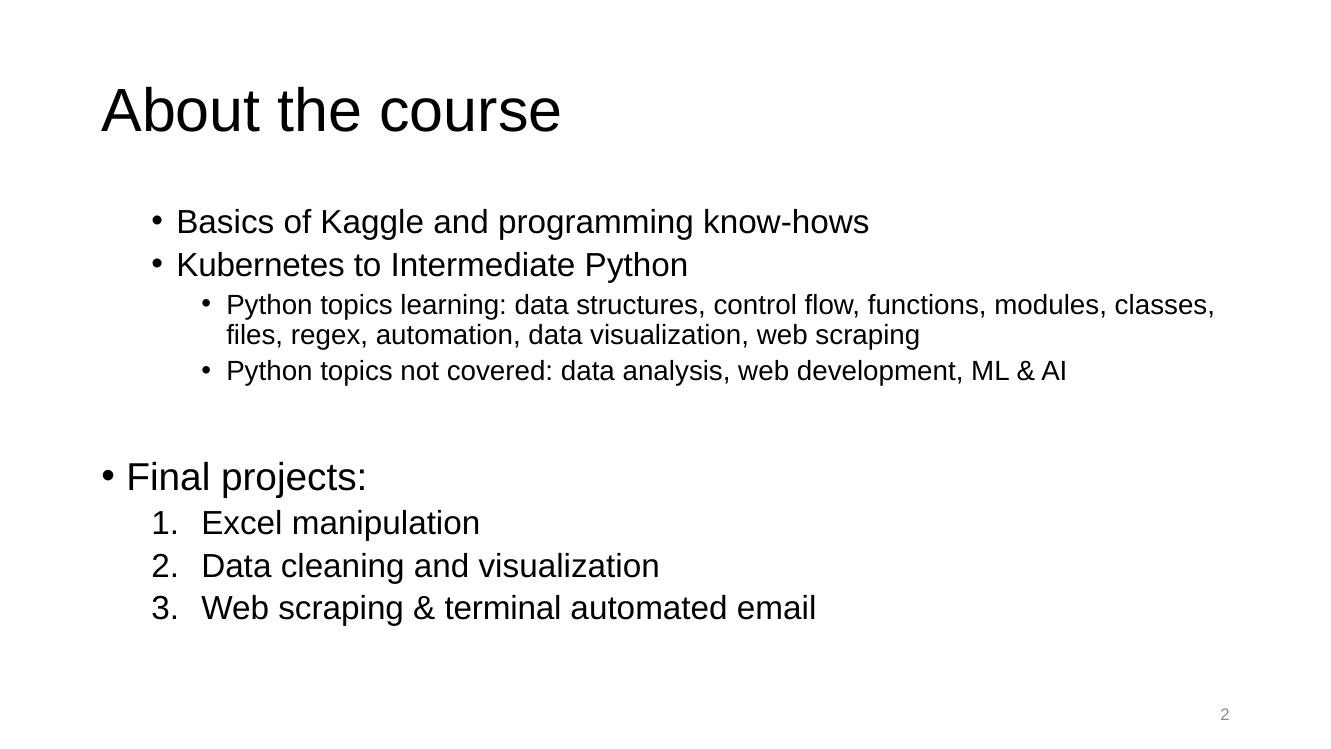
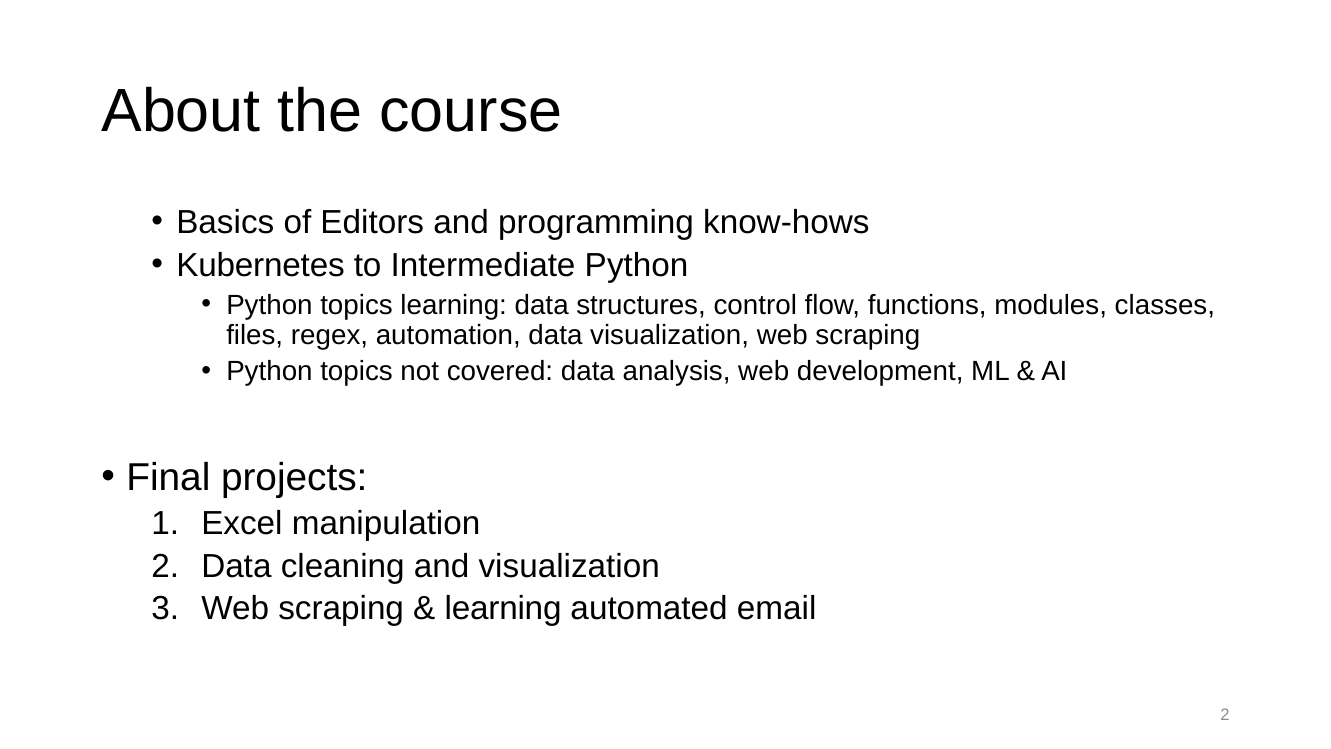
Kaggle: Kaggle -> Editors
terminal at (503, 609): terminal -> learning
